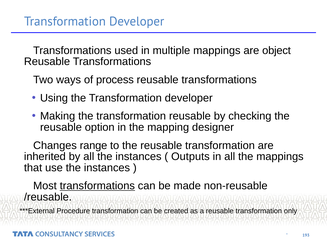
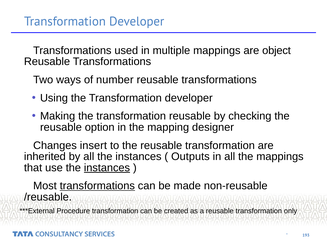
process: process -> number
range: range -> insert
instances at (107, 168) underline: none -> present
